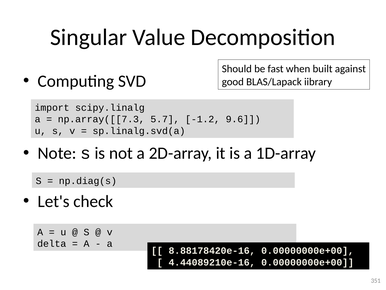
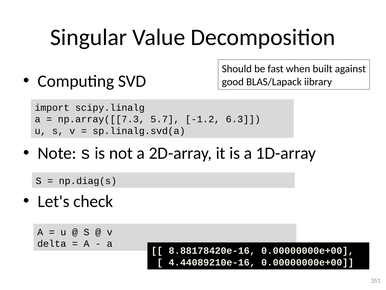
9.6: 9.6 -> 6.3
